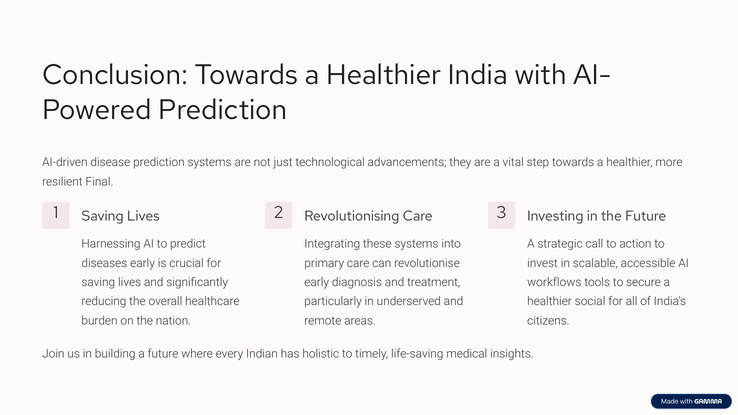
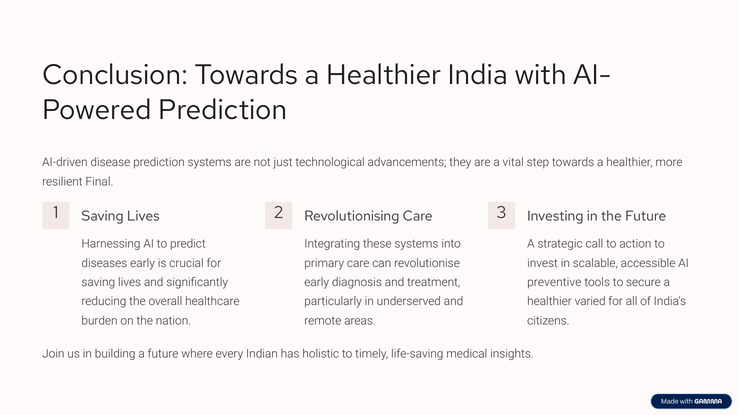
workflows: workflows -> preventive
social: social -> varied
